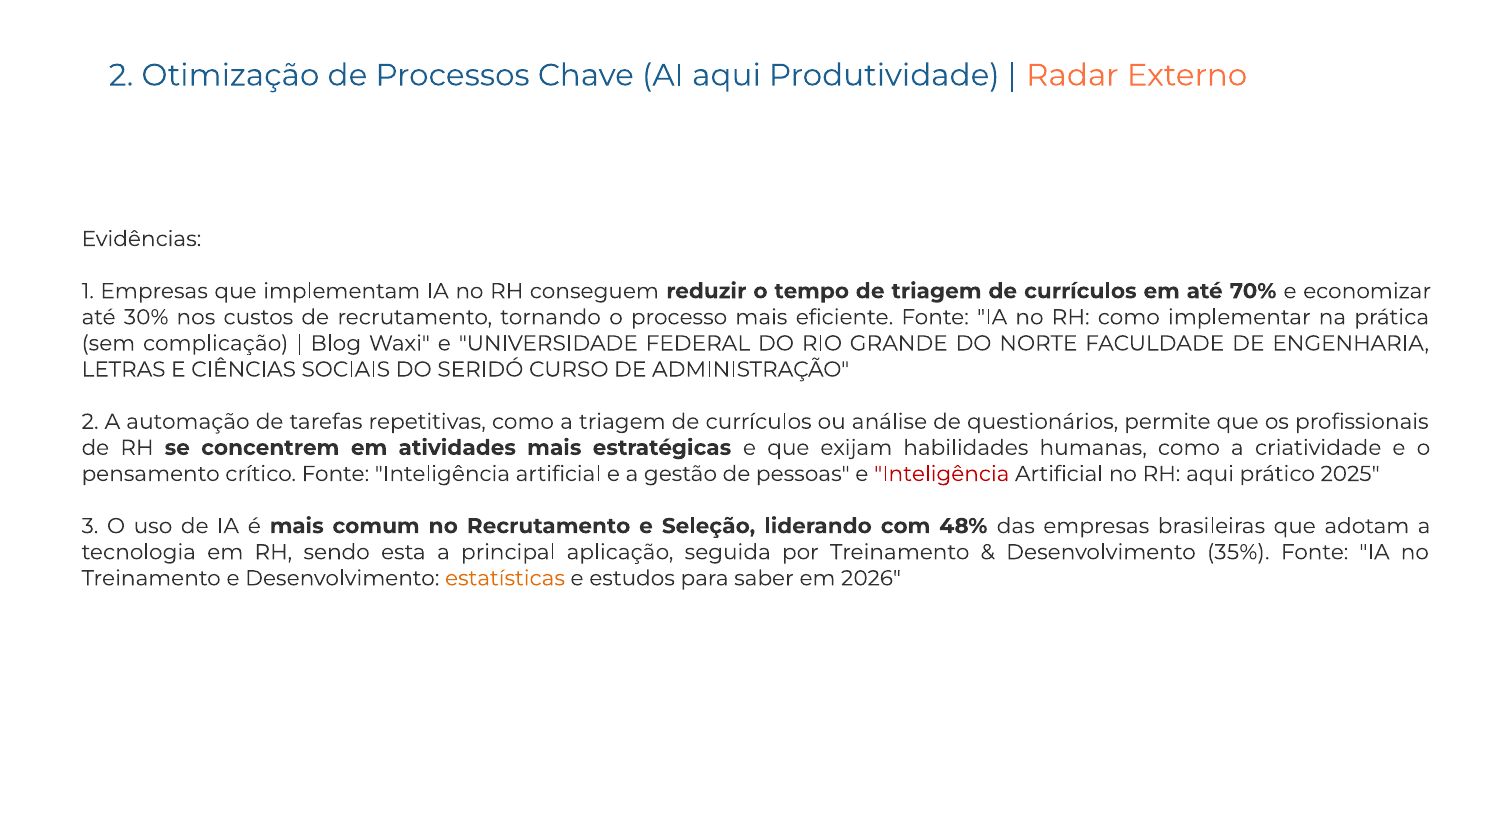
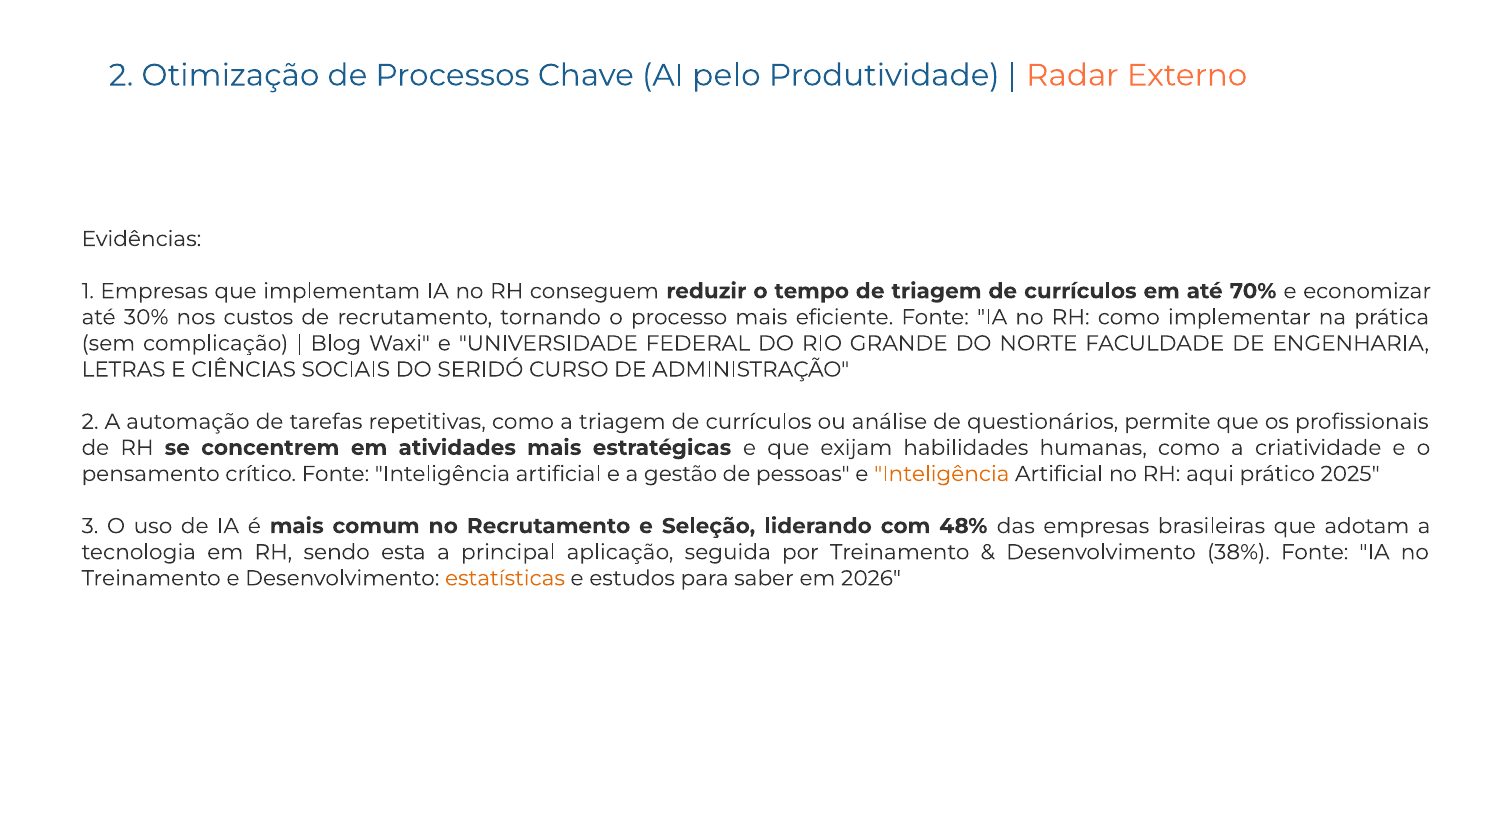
AI aqui: aqui -> pelo
Inteligência at (942, 474) colour: red -> orange
35%: 35% -> 38%
